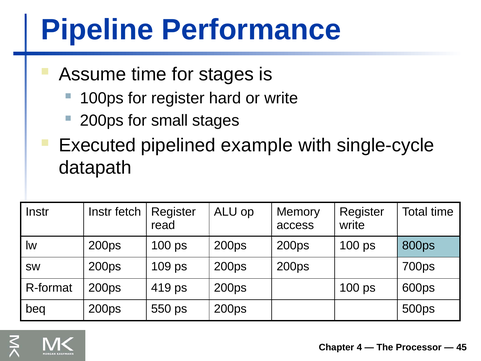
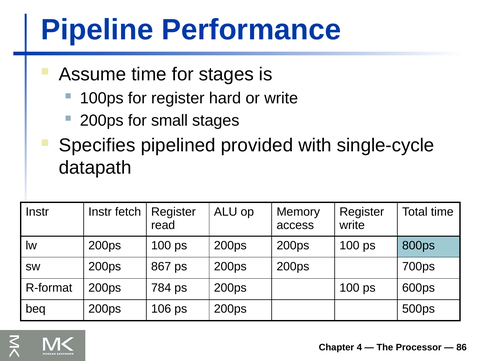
Executed: Executed -> Specifies
example: example -> provided
109: 109 -> 867
419: 419 -> 784
550: 550 -> 106
45: 45 -> 86
